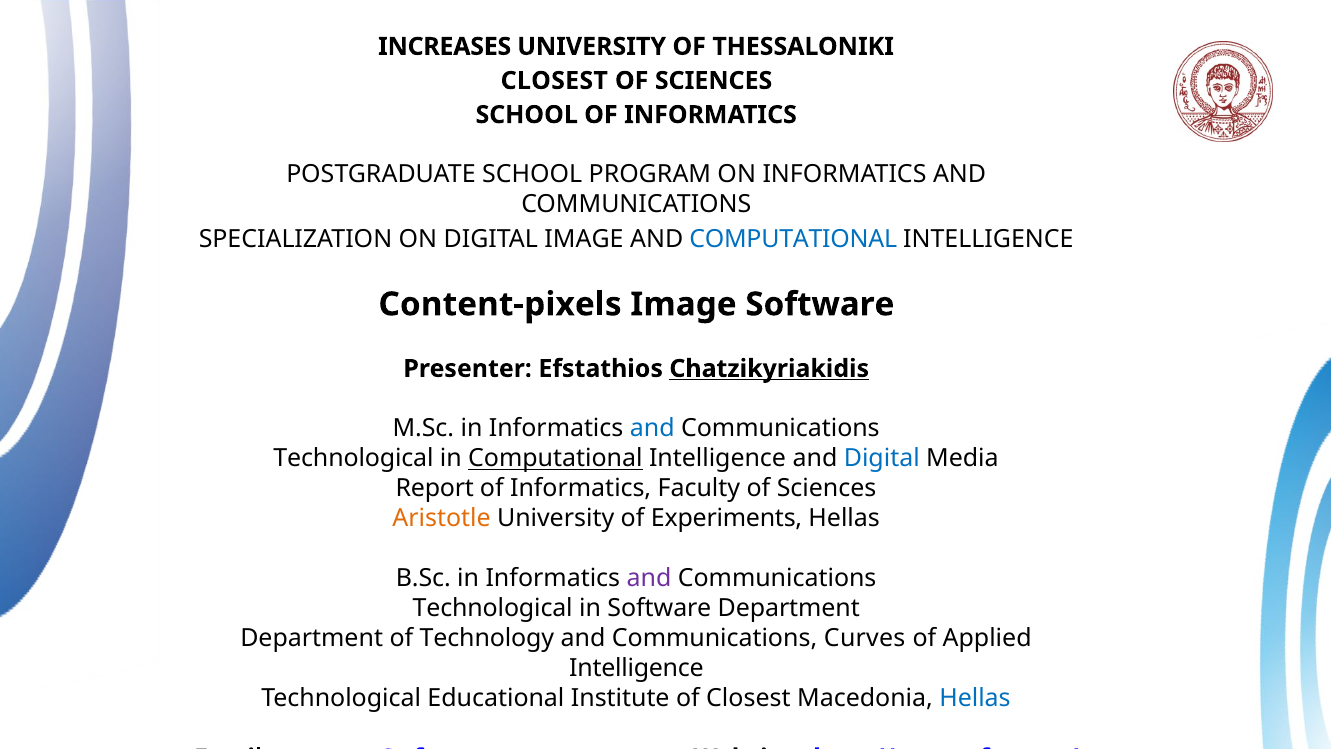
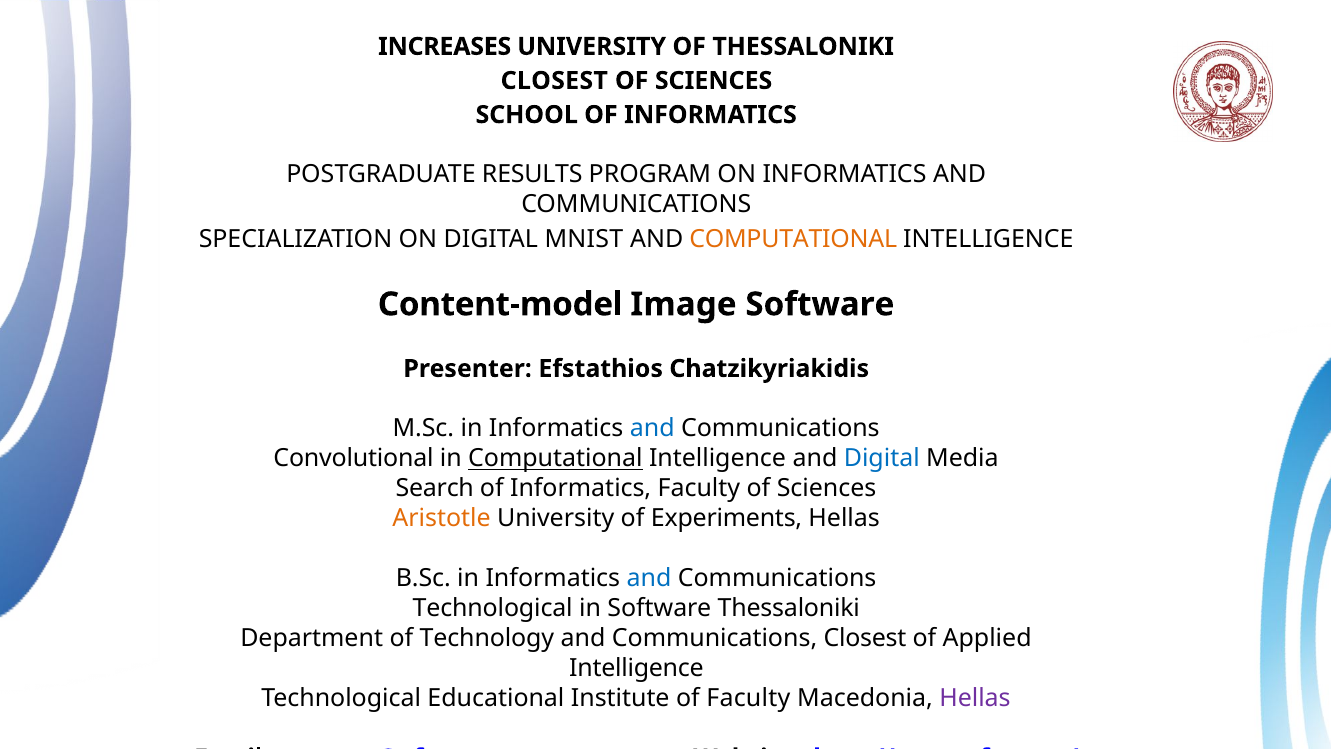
POSTGRADUATE SCHOOL: SCHOOL -> RESULTS
DIGITAL IMAGE: IMAGE -> MNIST
COMPUTATIONAL at (793, 239) colour: blue -> orange
Content-pixels: Content-pixels -> Content-model
Chatzikyriakidis underline: present -> none
Technological at (353, 458): Technological -> Convolutional
Report: Report -> Search
and at (649, 578) colour: purple -> blue
Software Department: Department -> Thessaloniki
Communications Curves: Curves -> Closest
of Closest: Closest -> Faculty
Hellas at (975, 698) colour: blue -> purple
